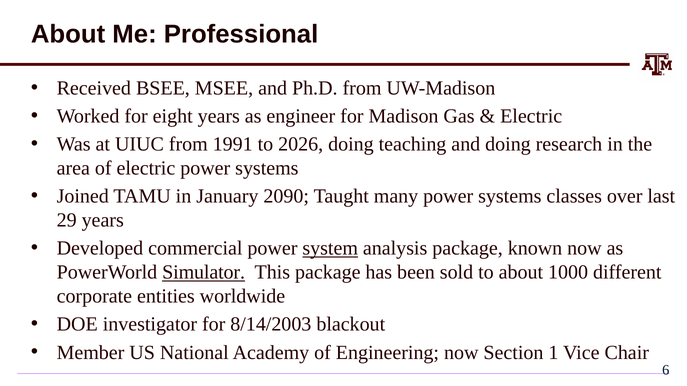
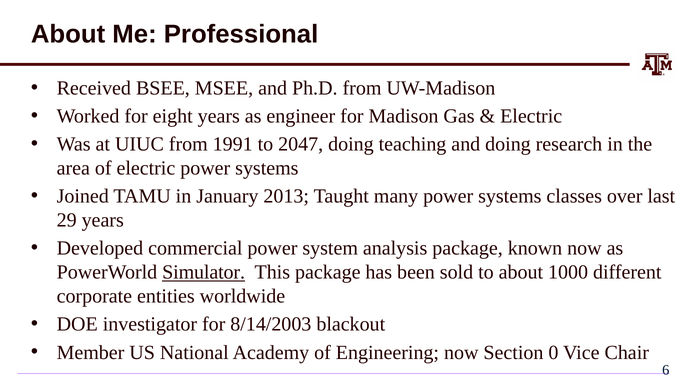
2026: 2026 -> 2047
2090: 2090 -> 2013
system underline: present -> none
1: 1 -> 0
